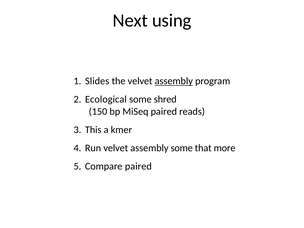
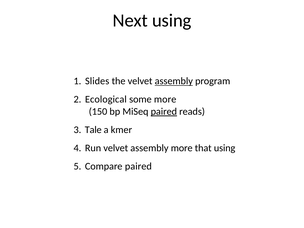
some shred: shred -> more
paired at (164, 111) underline: none -> present
This: This -> Tale
assembly some: some -> more
that more: more -> using
